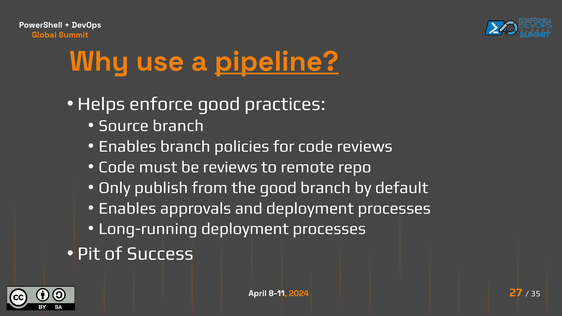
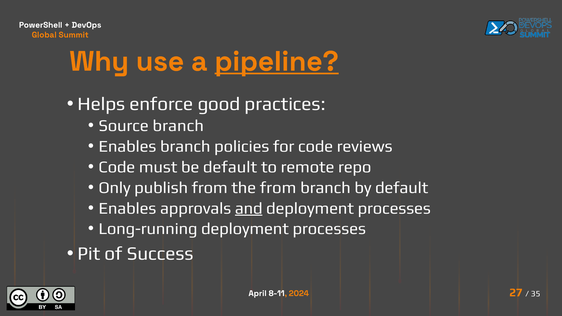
be reviews: reviews -> default
the good: good -> from
and underline: none -> present
